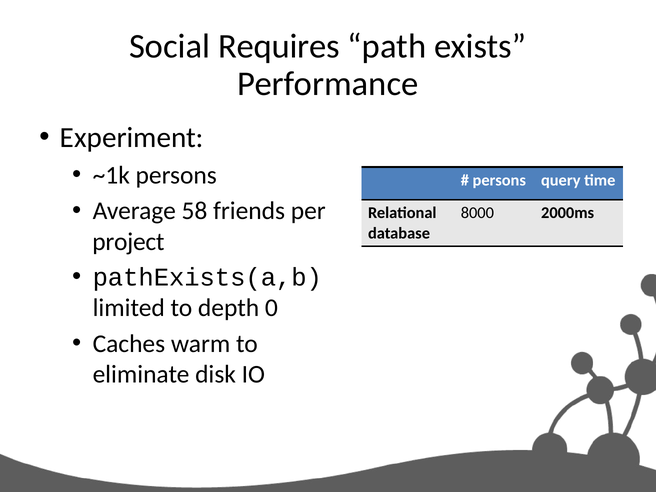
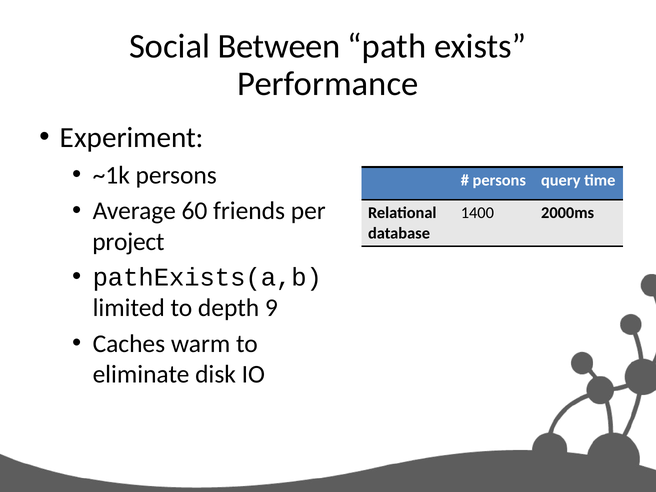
Requires: Requires -> Between
58: 58 -> 60
8000: 8000 -> 1400
0: 0 -> 9
